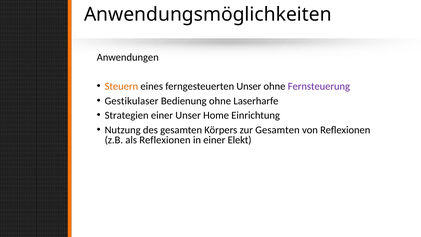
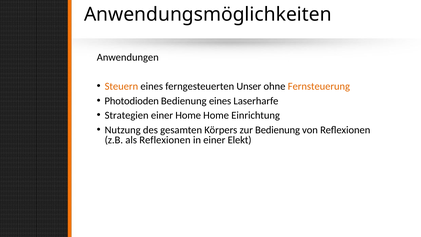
Fernsteuerung colour: purple -> orange
Gestikulaser: Gestikulaser -> Photodioden
Bedienung ohne: ohne -> eines
einer Unser: Unser -> Home
zur Gesamten: Gesamten -> Bedienung
